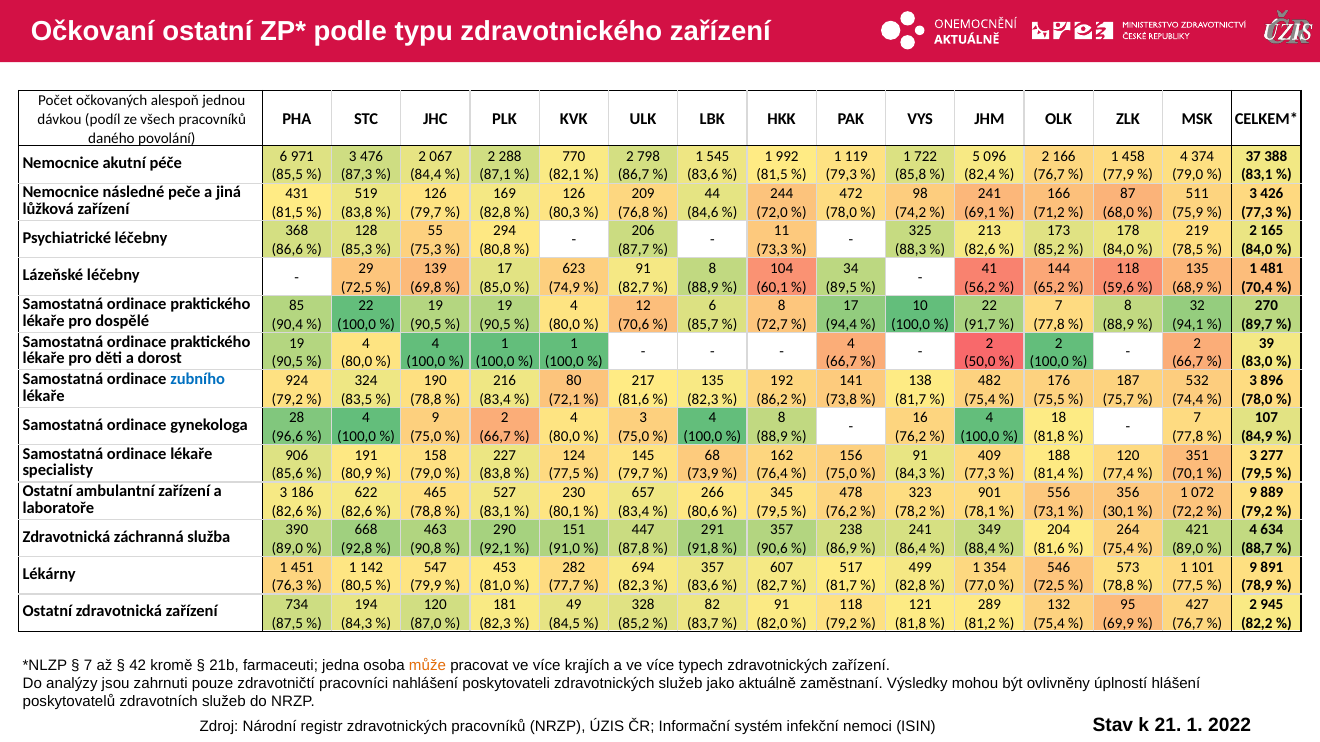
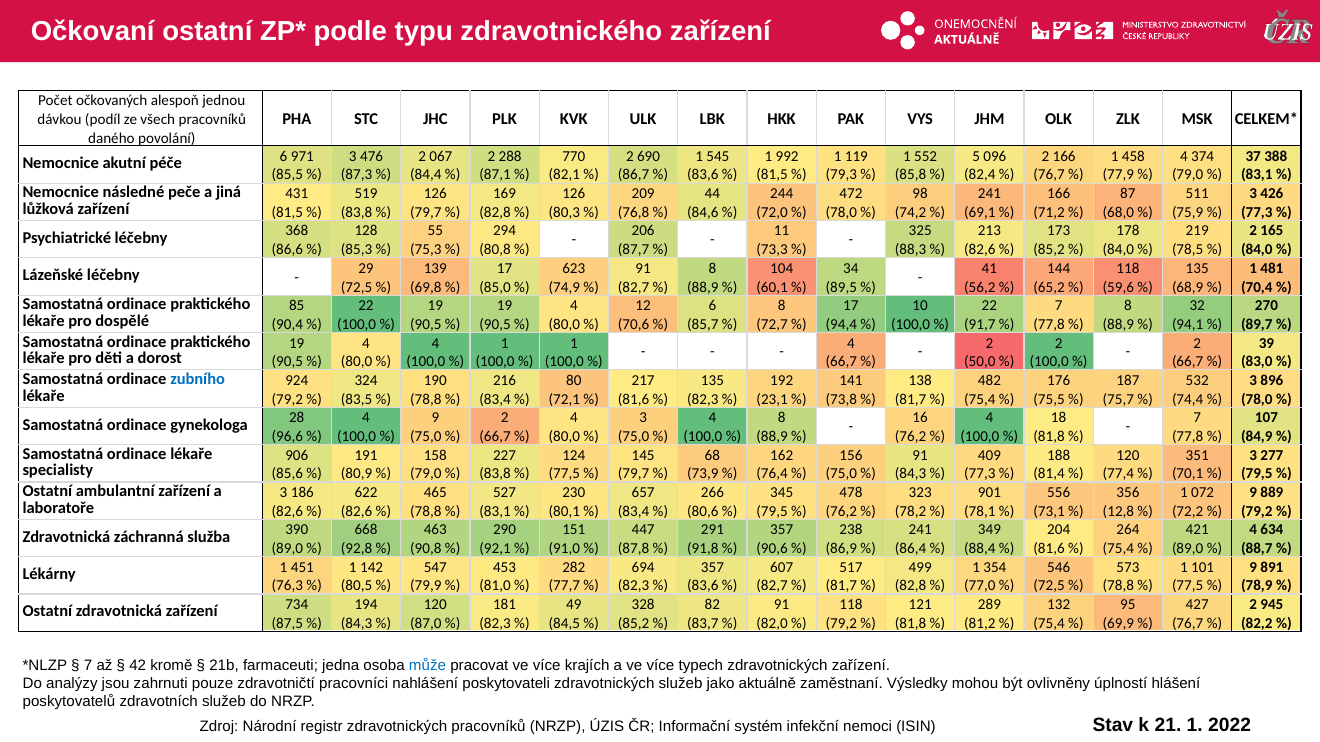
798: 798 -> 690
722: 722 -> 552
86,2: 86,2 -> 23,1
30,1: 30,1 -> 12,8
může colour: orange -> blue
